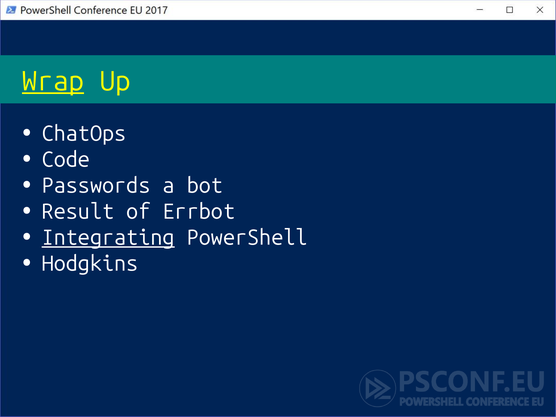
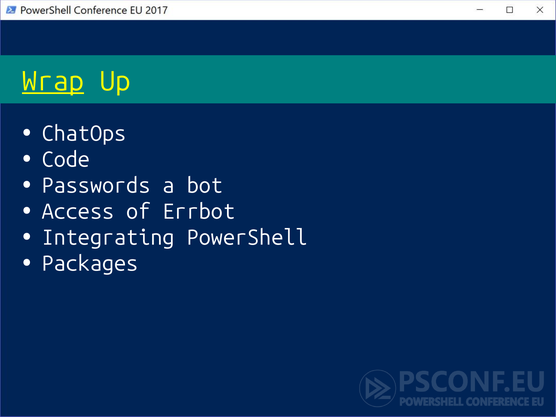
Result: Result -> Access
Integrating underline: present -> none
Hodgkins: Hodgkins -> Packages
